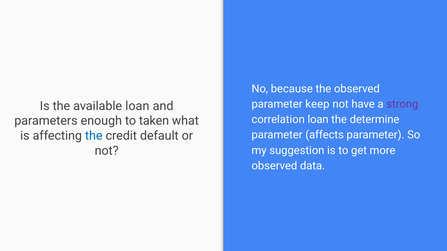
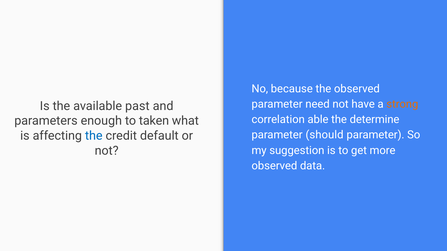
keep: keep -> need
strong colour: purple -> orange
available loan: loan -> past
correlation loan: loan -> able
affects: affects -> should
